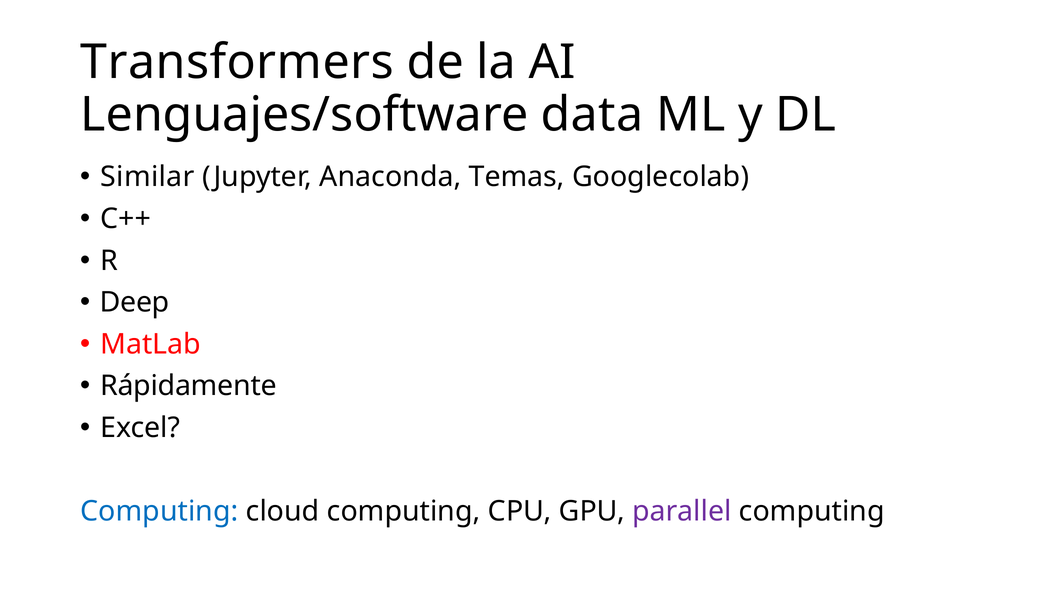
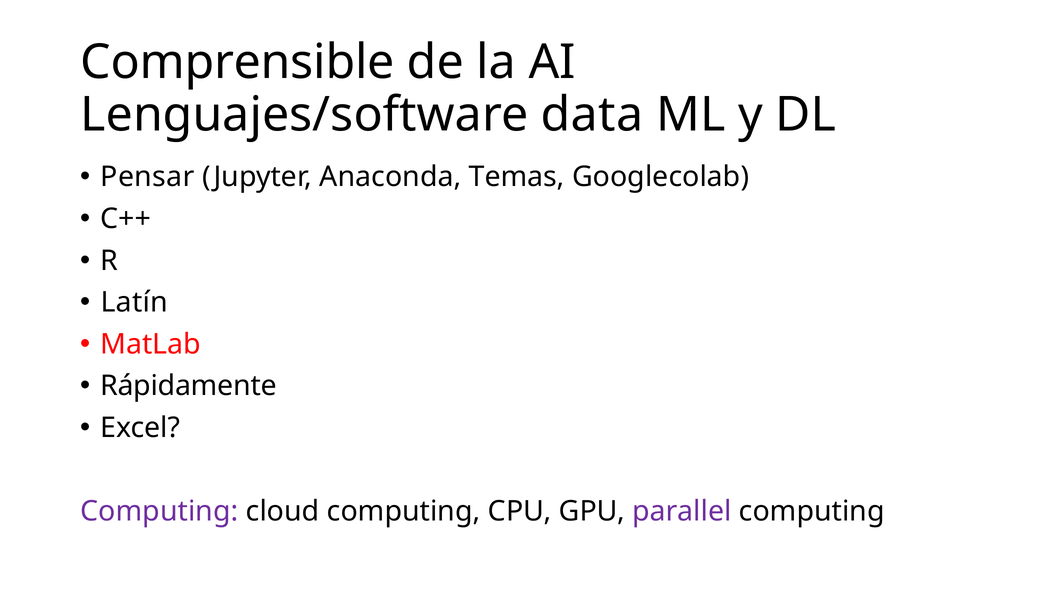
Transformers: Transformers -> Comprensible
Similar: Similar -> Pensar
Deep: Deep -> Latín
Computing at (159, 512) colour: blue -> purple
